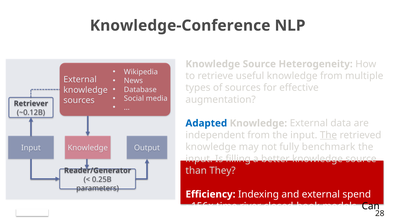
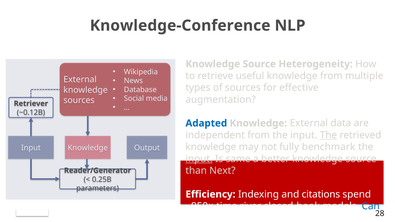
input at (199, 159) underline: none -> present
filling: filling -> same
They: They -> Next
and external: external -> citations
~156×: ~156× -> ~950×
Can colour: black -> blue
